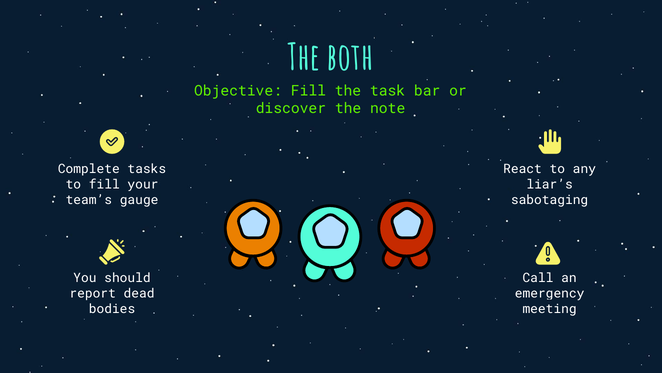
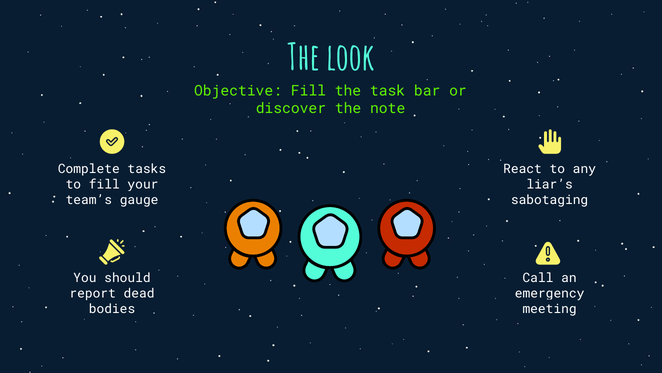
both: both -> look
